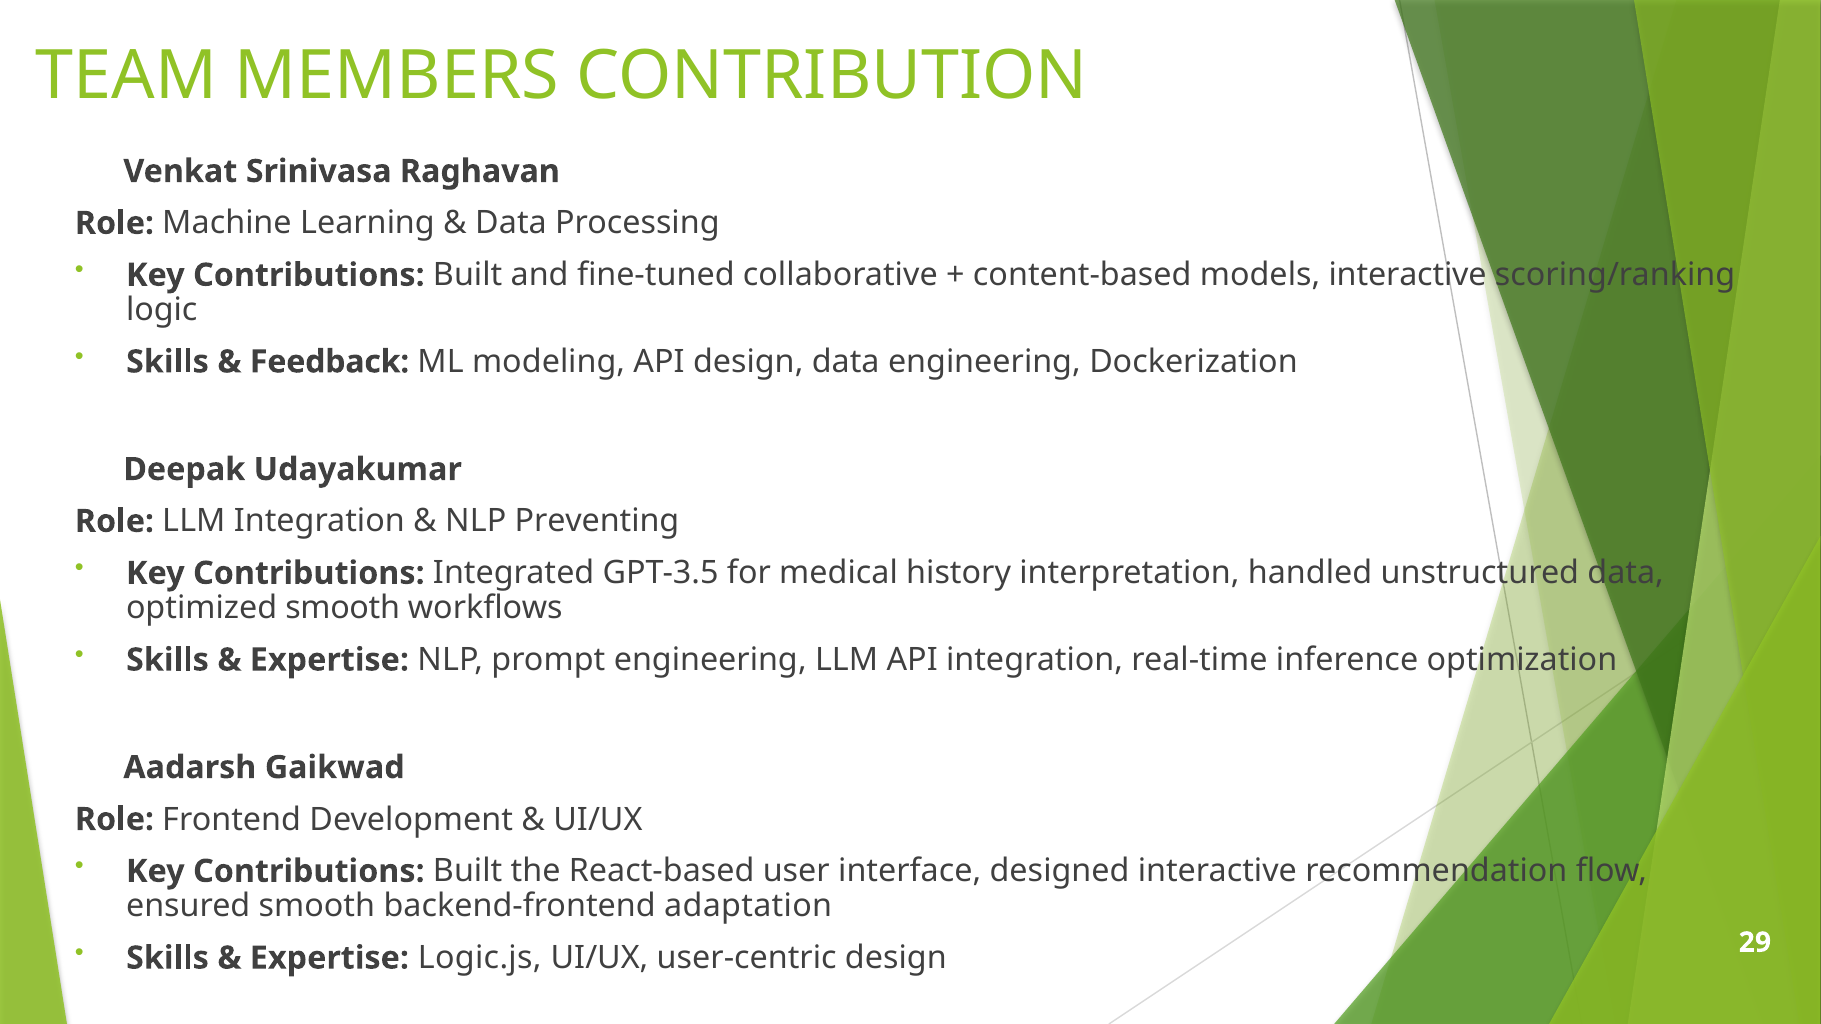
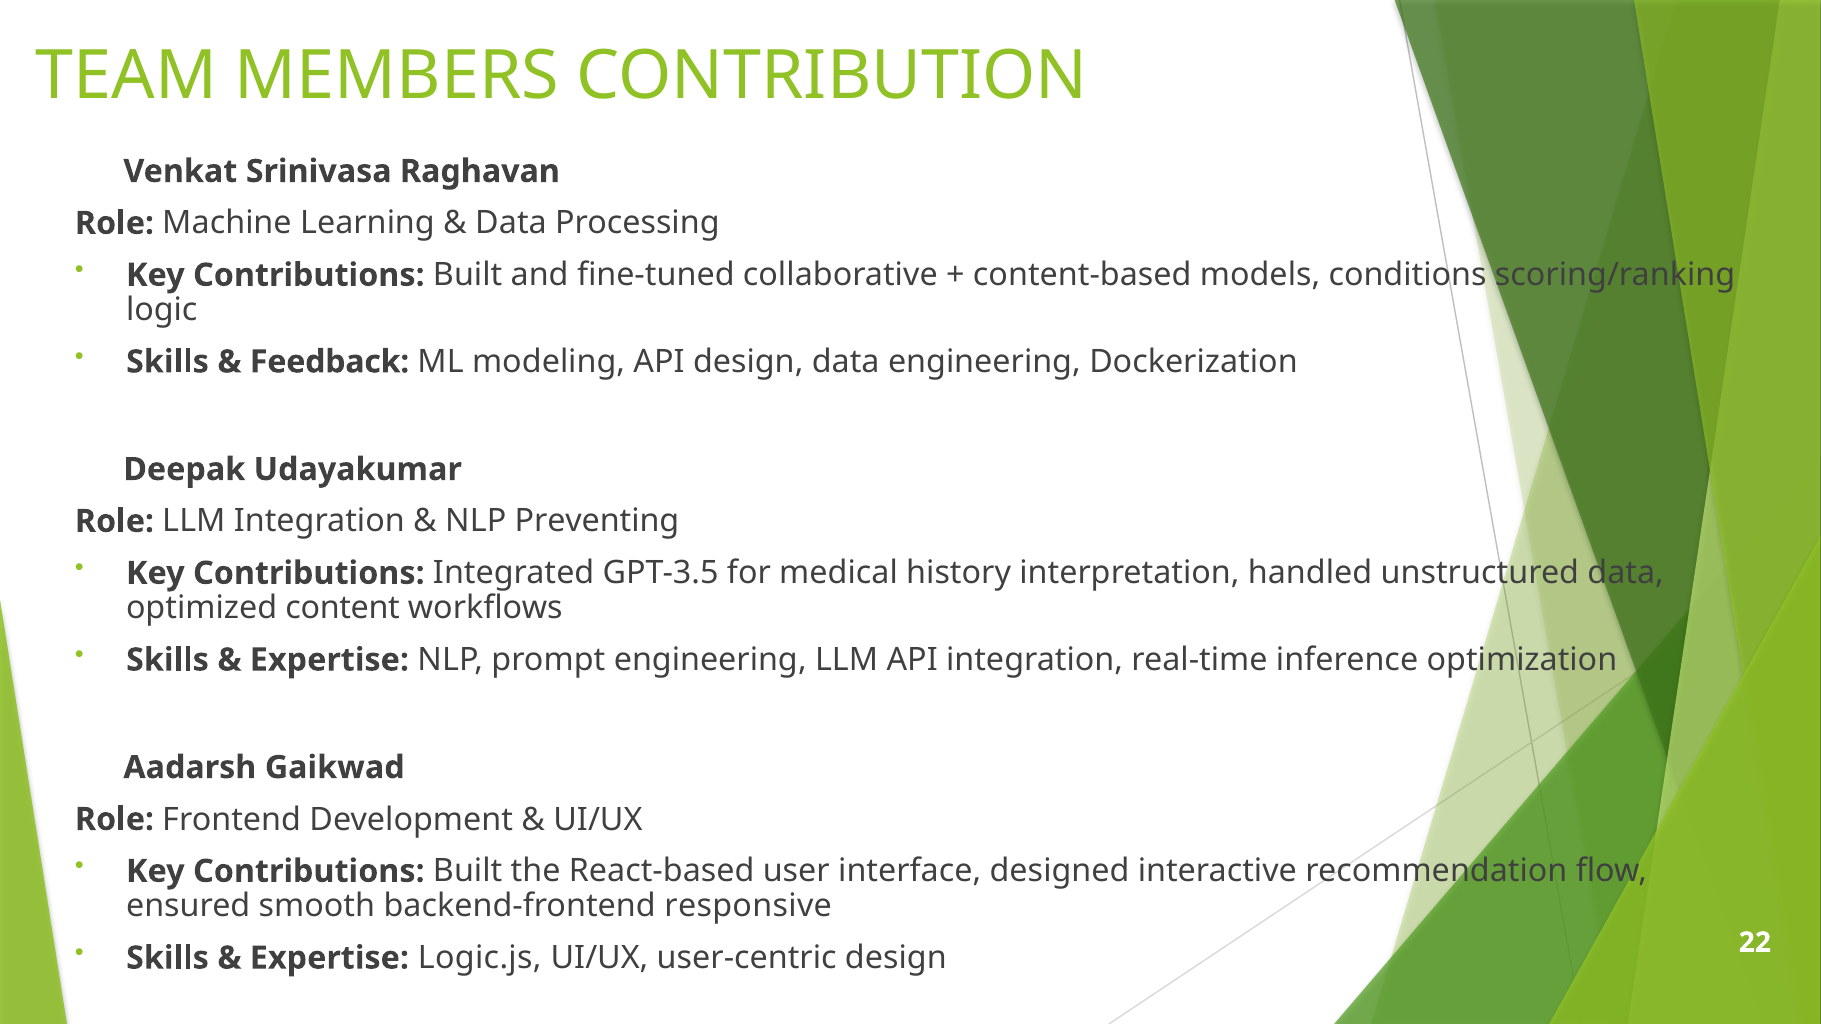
models interactive: interactive -> conditions
optimized smooth: smooth -> content
adaptation: adaptation -> responsive
29: 29 -> 22
